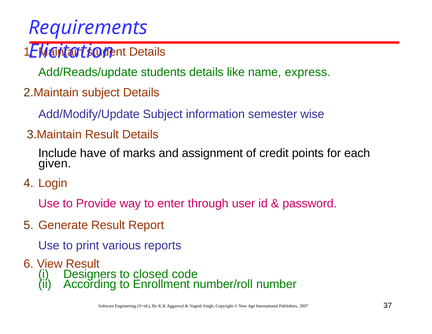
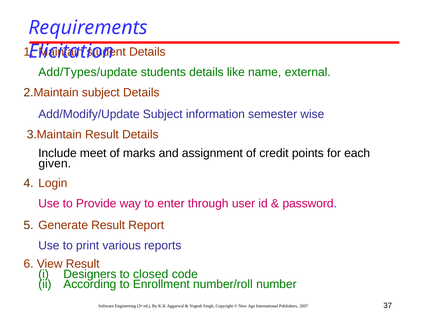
Add/Reads/update: Add/Reads/update -> Add/Types/update
express: express -> external
have: have -> meet
